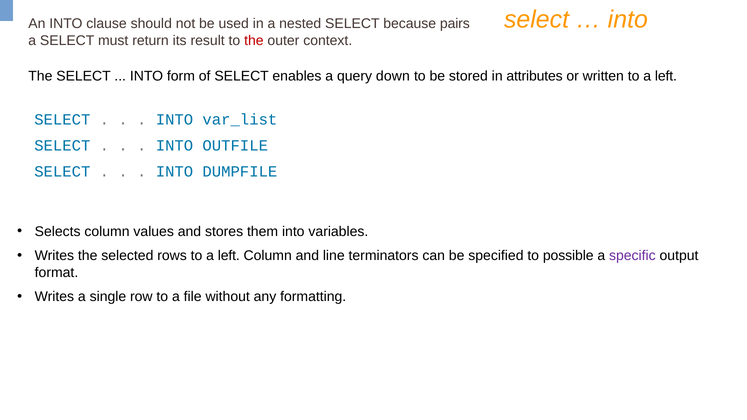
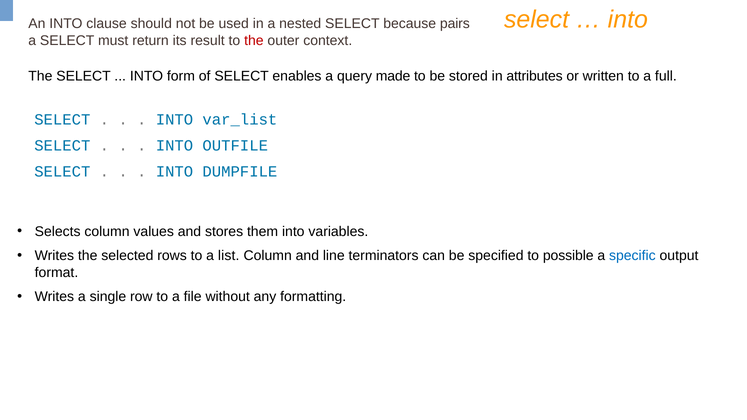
down: down -> made
written to a left: left -> full
rows to a left: left -> list
specific colour: purple -> blue
